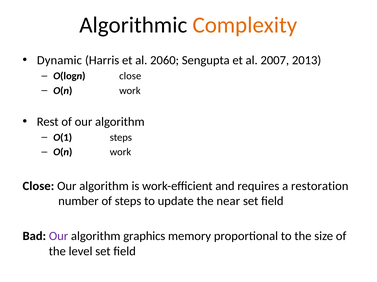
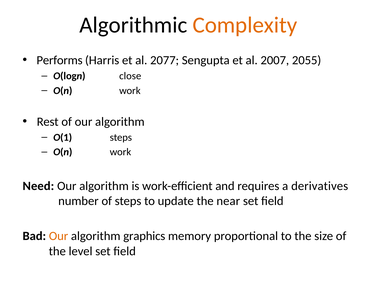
Dynamic: Dynamic -> Performs
2060: 2060 -> 2077
2013: 2013 -> 2055
Close at (38, 186): Close -> Need
restoration: restoration -> derivatives
Our at (59, 237) colour: purple -> orange
